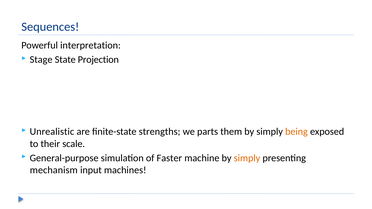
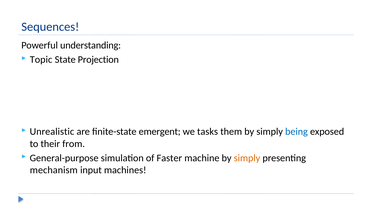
interpretation: interpretation -> understanding
Stage: Stage -> Topic
strengths: strengths -> emergent
parts: parts -> tasks
being colour: orange -> blue
scale: scale -> from
